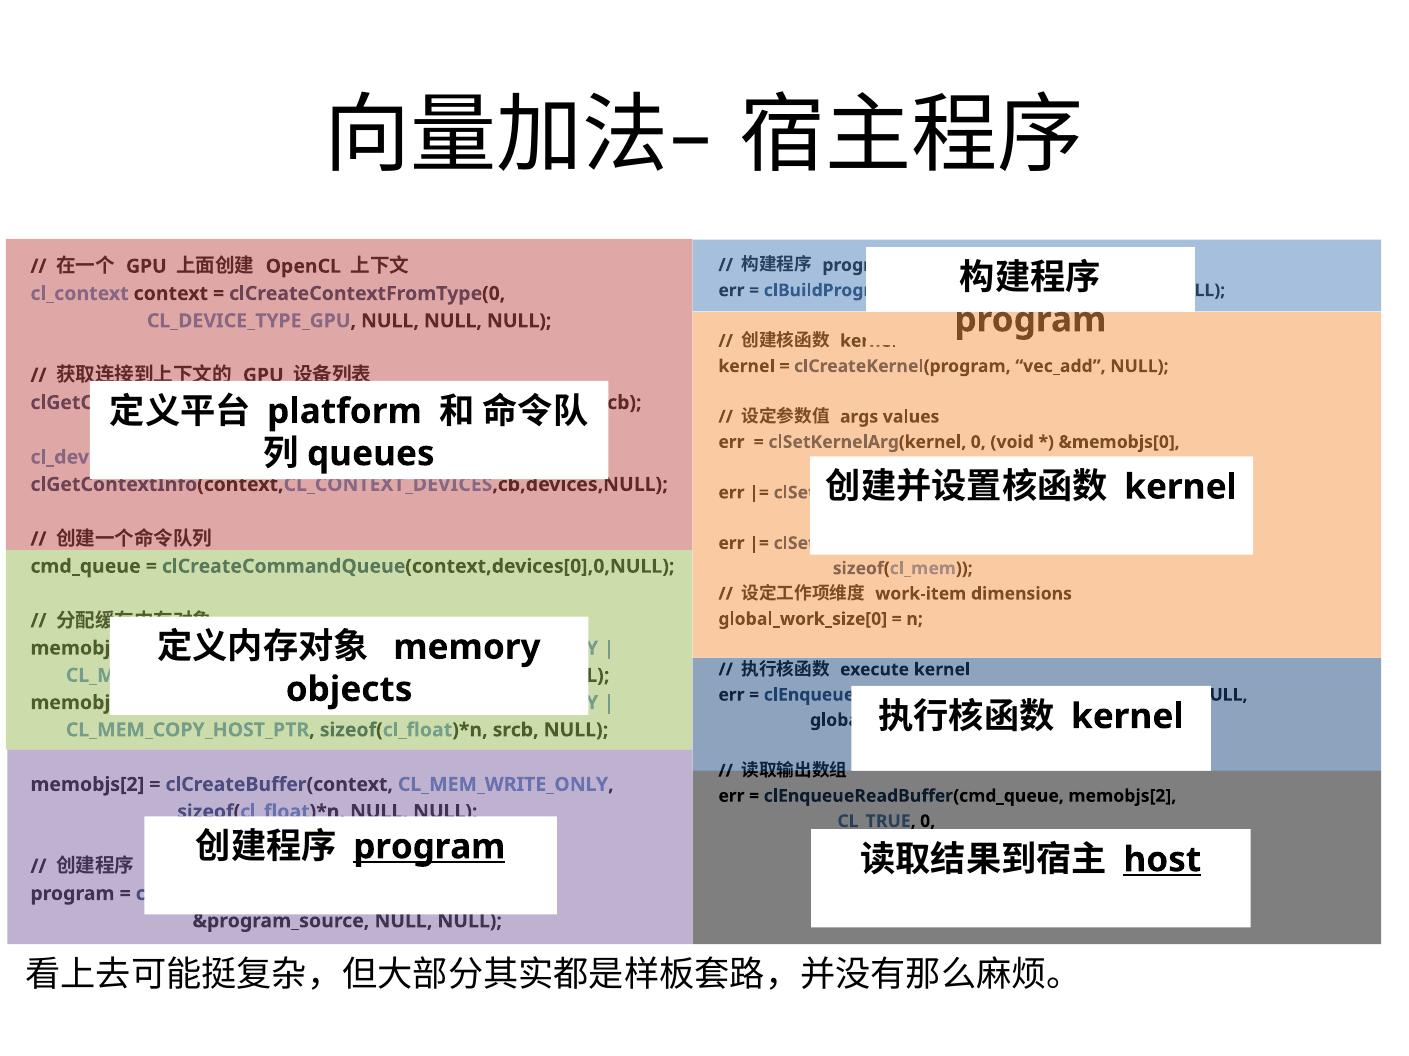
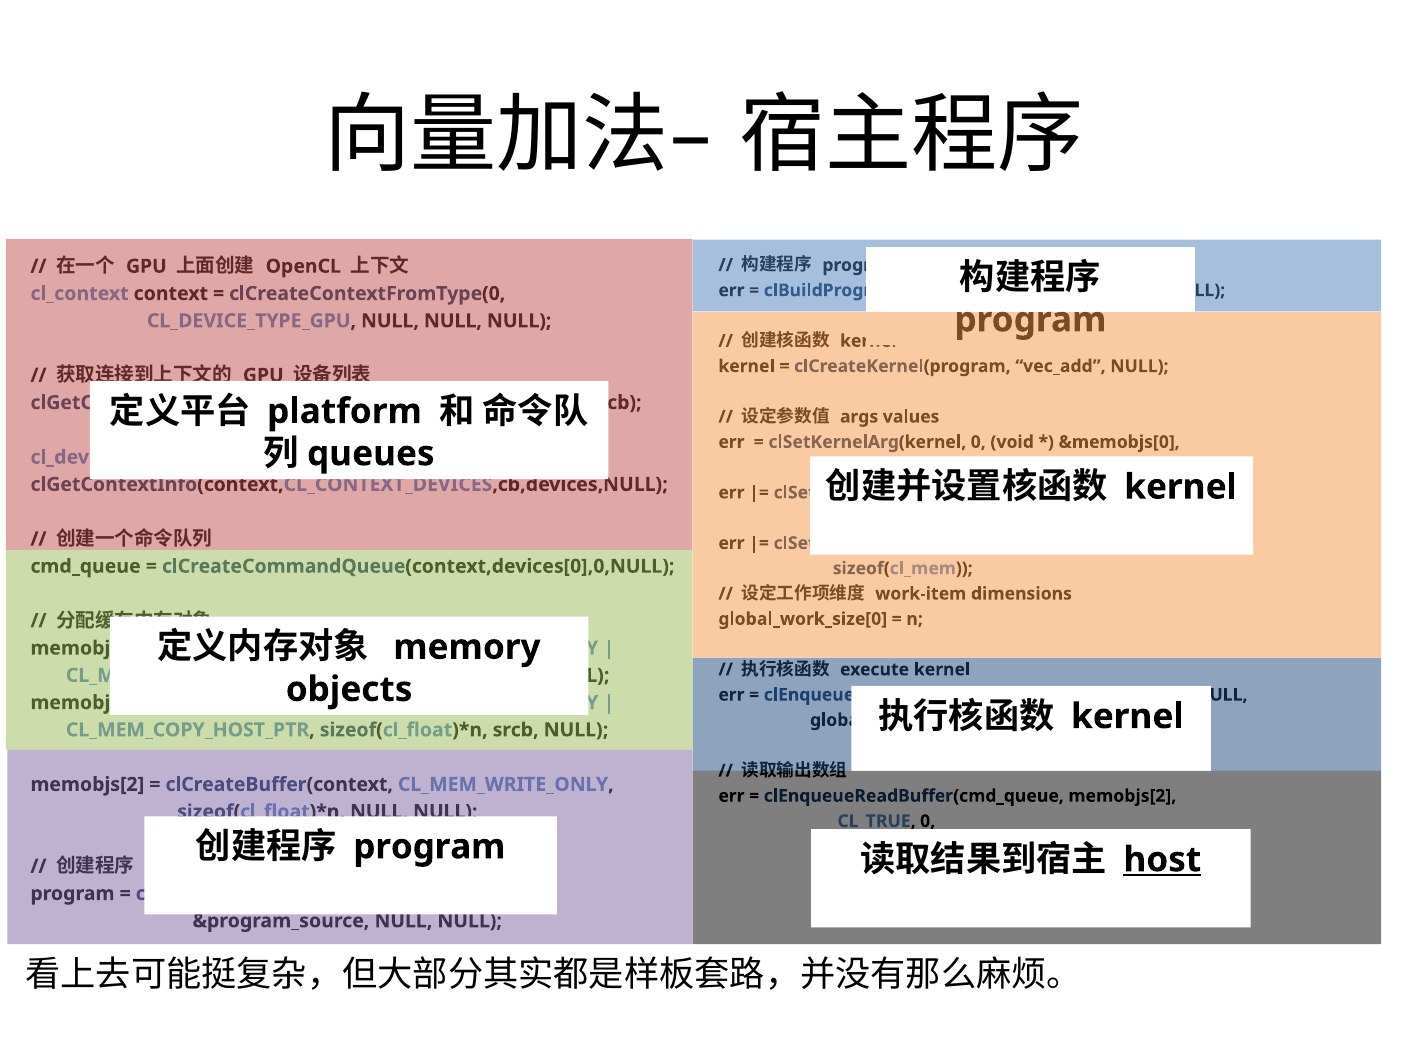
program at (429, 847) underline: present -> none
